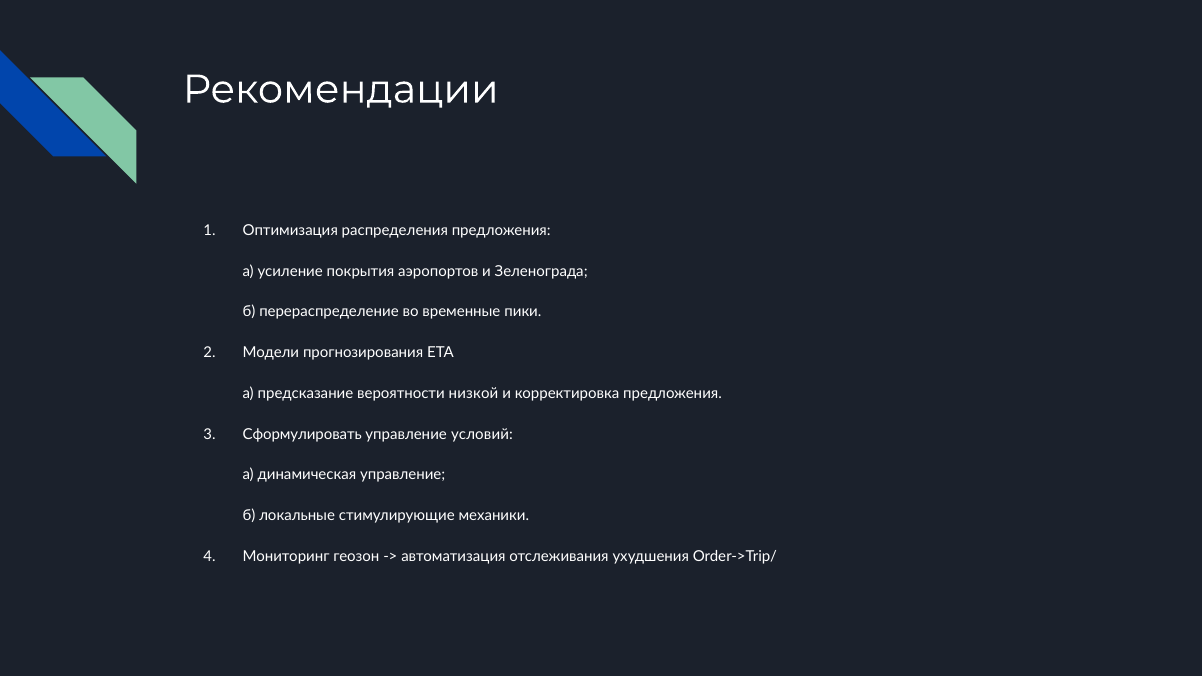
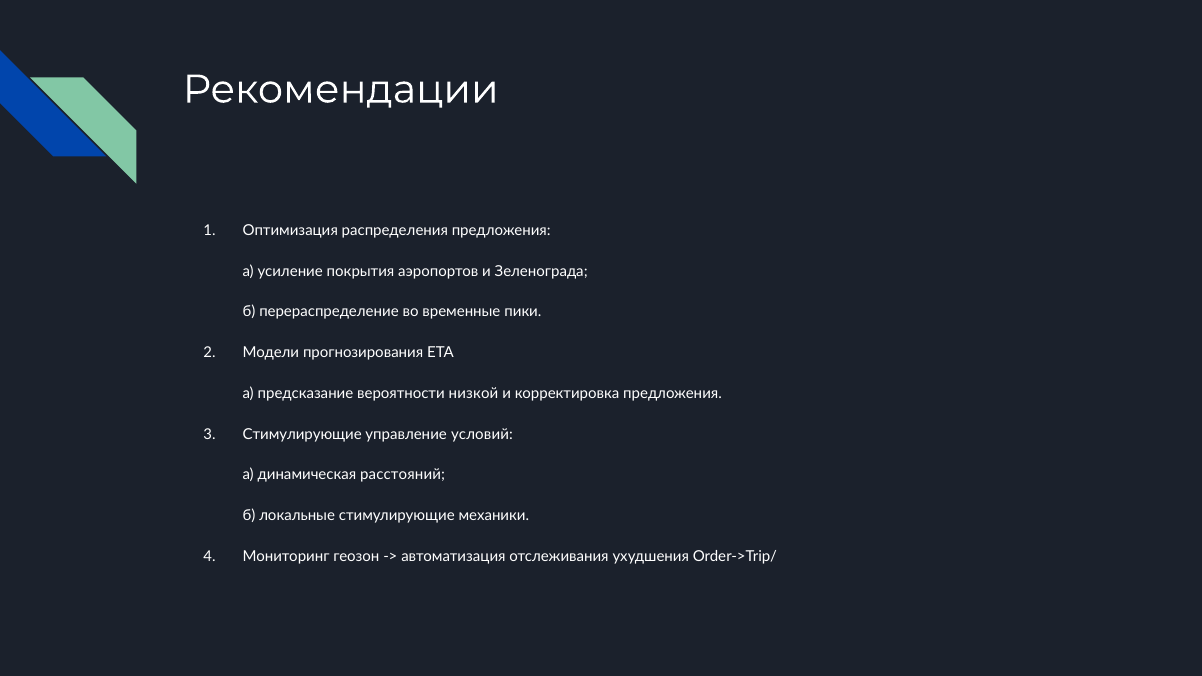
Сформулировать at (302, 434): Сформулировать -> Стимулирующие
динамическая управление: управление -> расстояний
